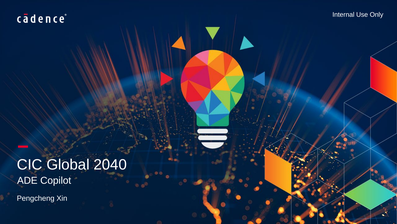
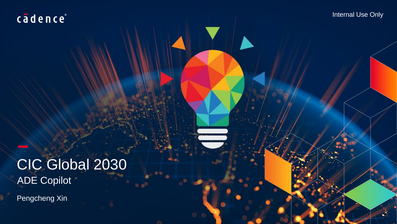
2040: 2040 -> 2030
